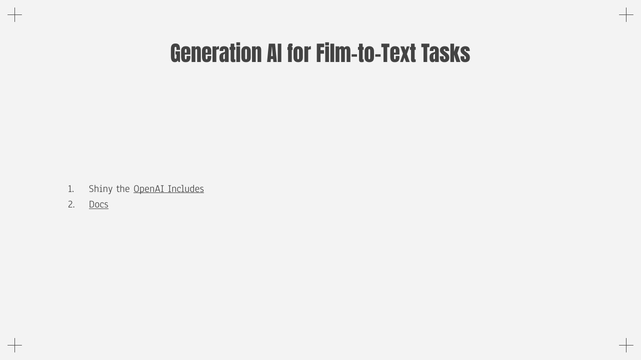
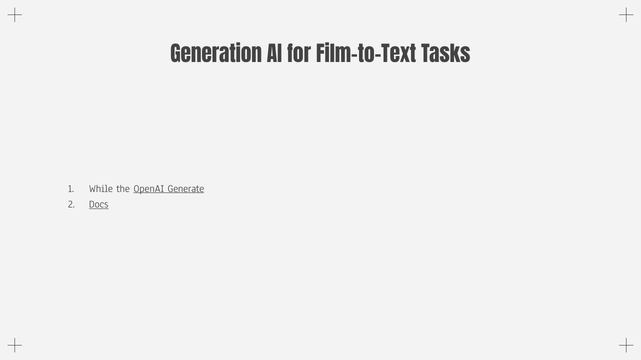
Shiny: Shiny -> While
Includes: Includes -> Generate
